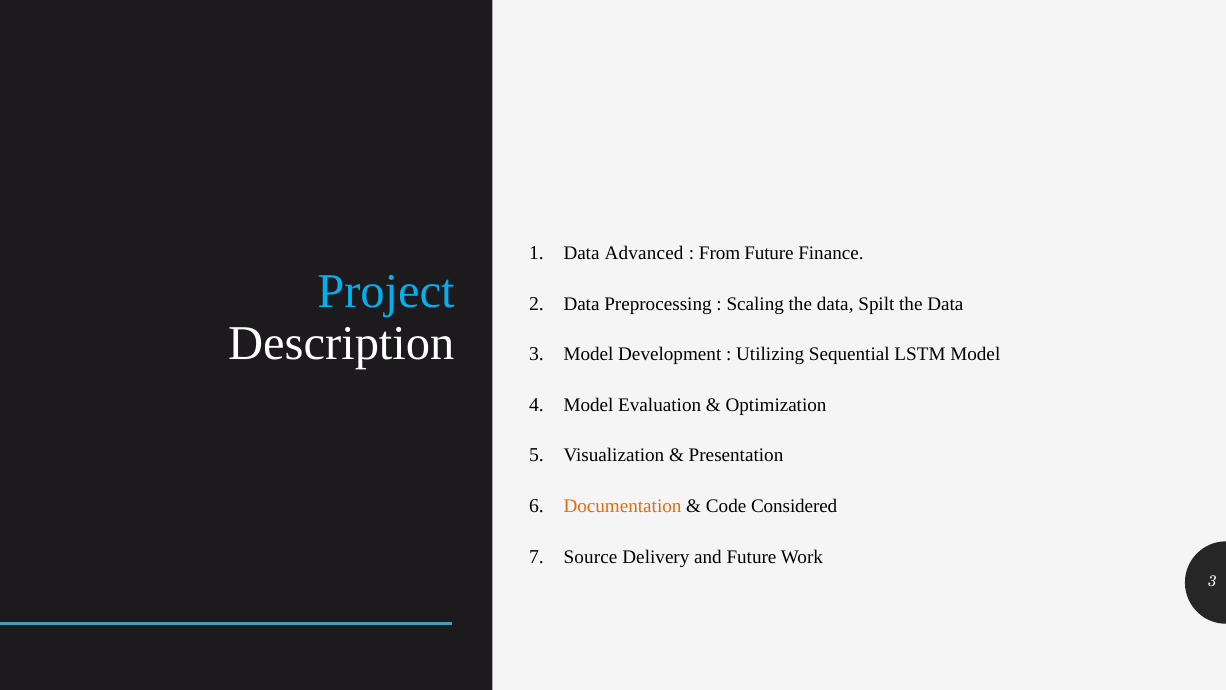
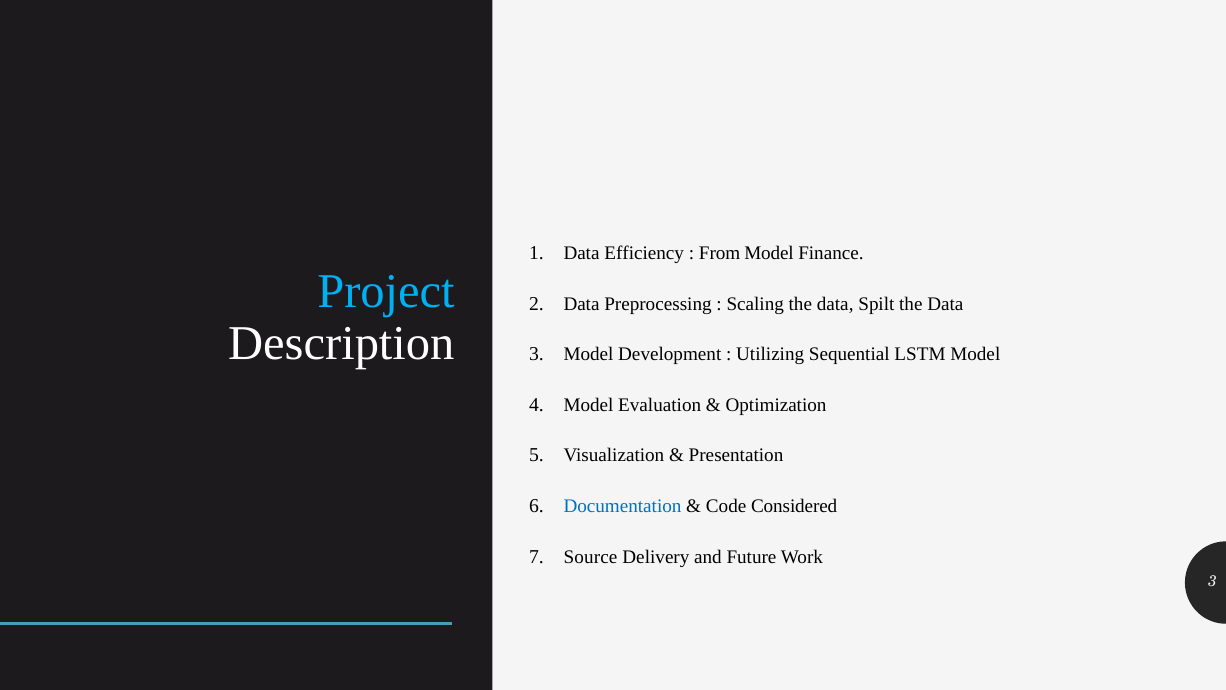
Advanced: Advanced -> Efficiency
From Future: Future -> Model
Documentation colour: orange -> blue
